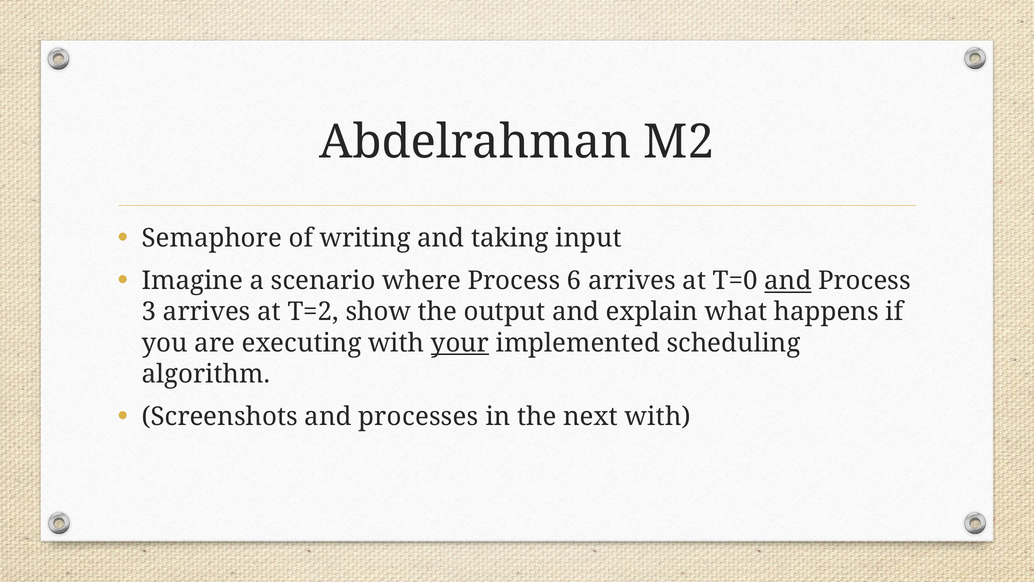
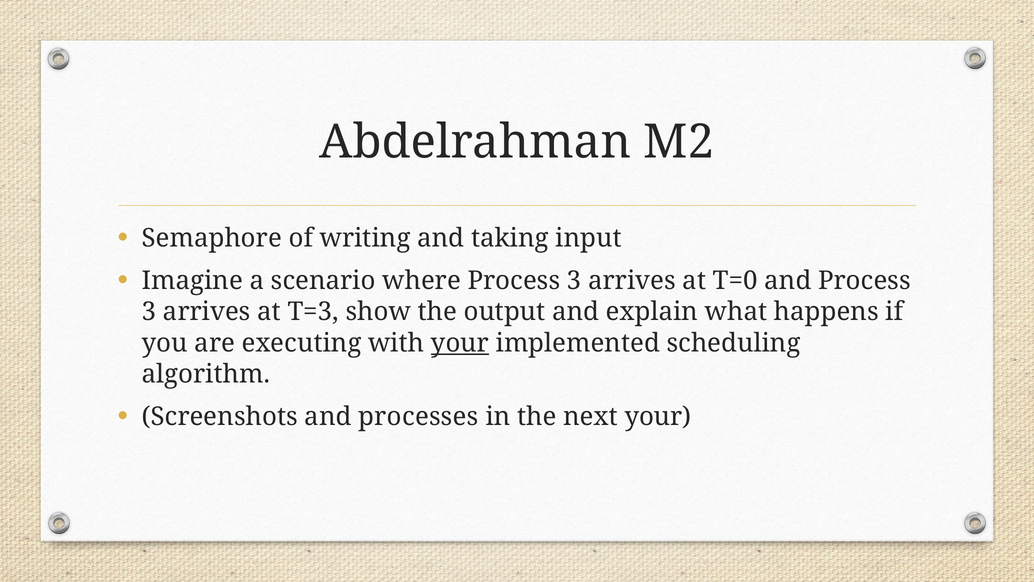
where Process 6: 6 -> 3
and at (788, 281) underline: present -> none
T=2: T=2 -> T=3
next with: with -> your
